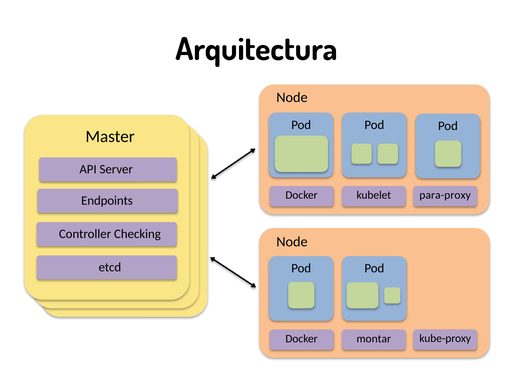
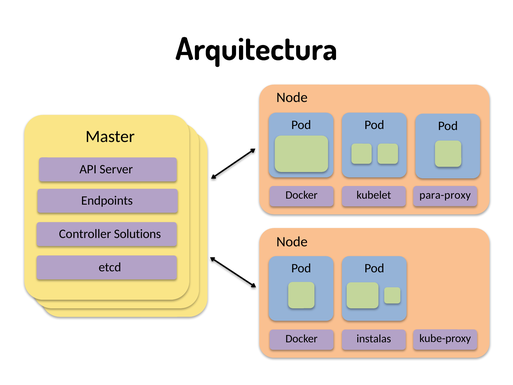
Checking: Checking -> Solutions
montar: montar -> instalas
